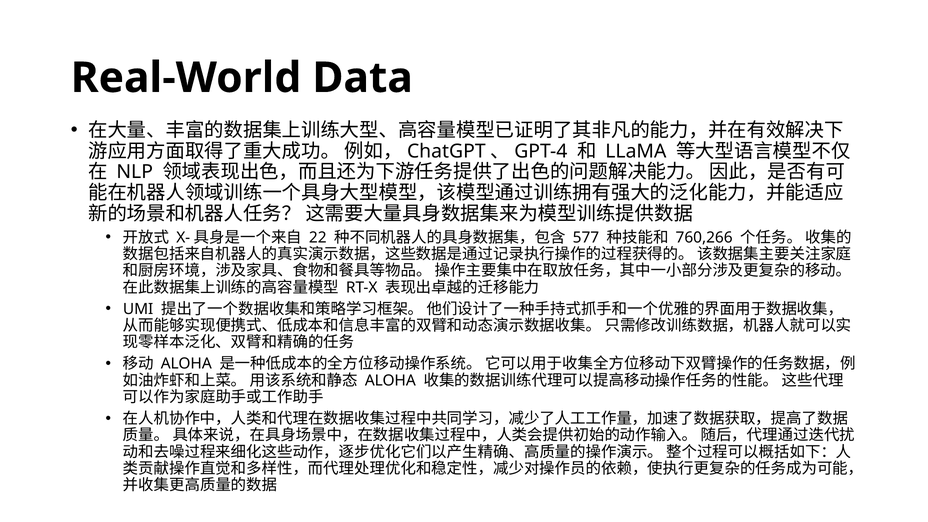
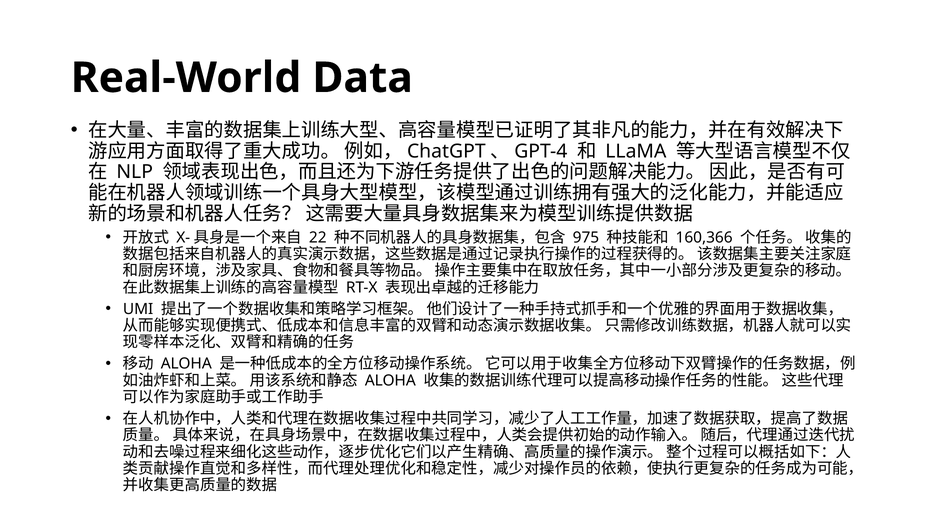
577: 577 -> 975
760,266: 760,266 -> 160,366
